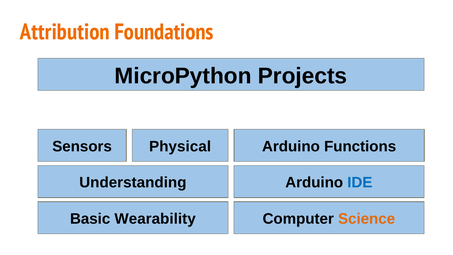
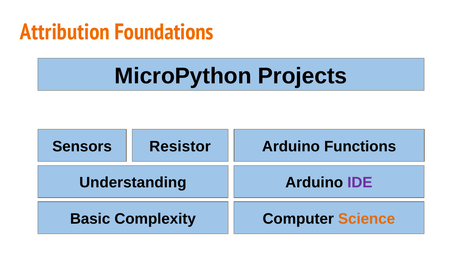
Physical: Physical -> Resistor
IDE colour: blue -> purple
Wearability: Wearability -> Complexity
